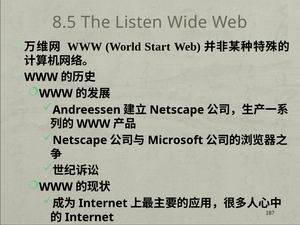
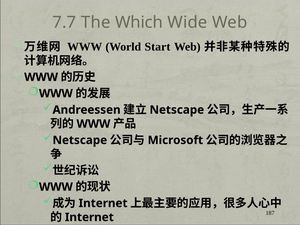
8.5: 8.5 -> 7.7
Listen: Listen -> Which
